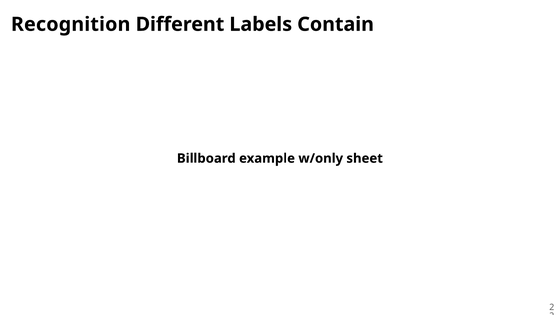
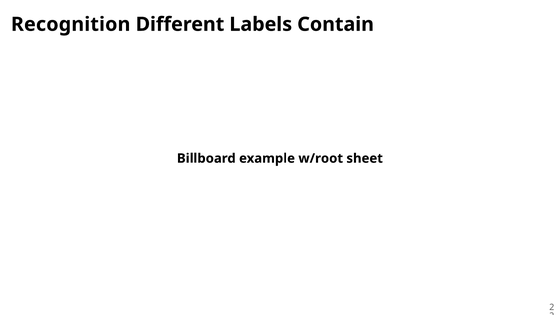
w/only: w/only -> w/root
